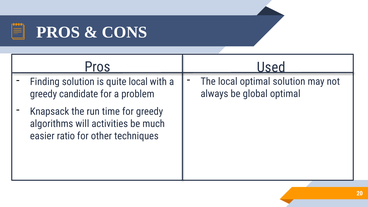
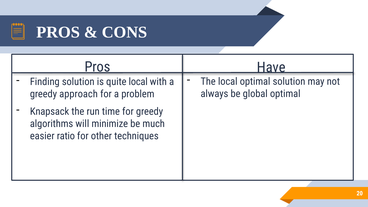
Used: Used -> Have
candidate: candidate -> approach
activities: activities -> minimize
